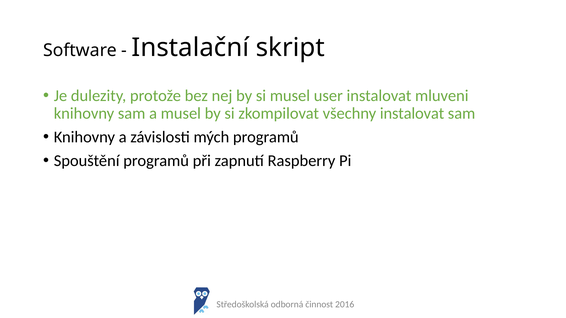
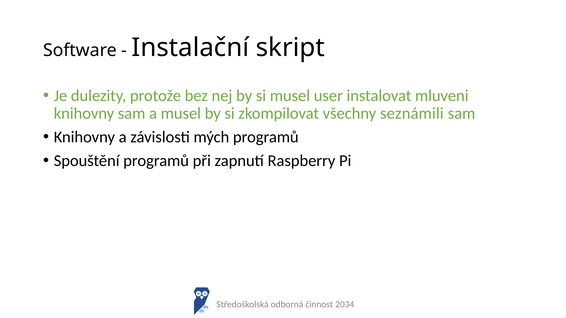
všechny instalovat: instalovat -> seznámili
2016: 2016 -> 2034
